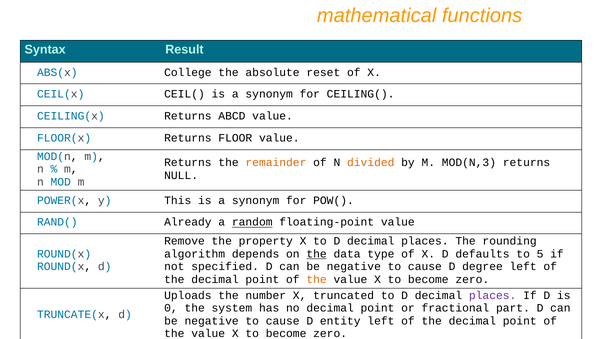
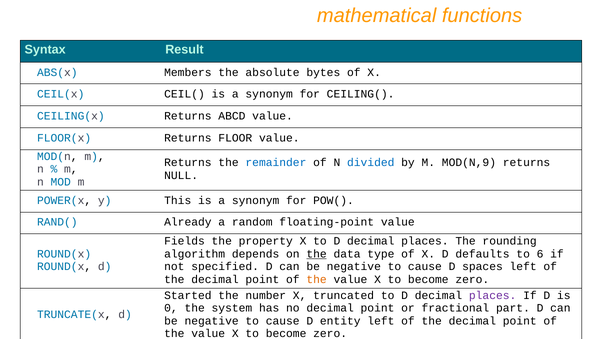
College: College -> Members
reset: reset -> bytes
remainder colour: orange -> blue
divided colour: orange -> blue
MOD(N,3: MOD(N,3 -> MOD(N,9
random underline: present -> none
Remove: Remove -> Fields
5: 5 -> 6
degree: degree -> spaces
Uploads: Uploads -> Started
